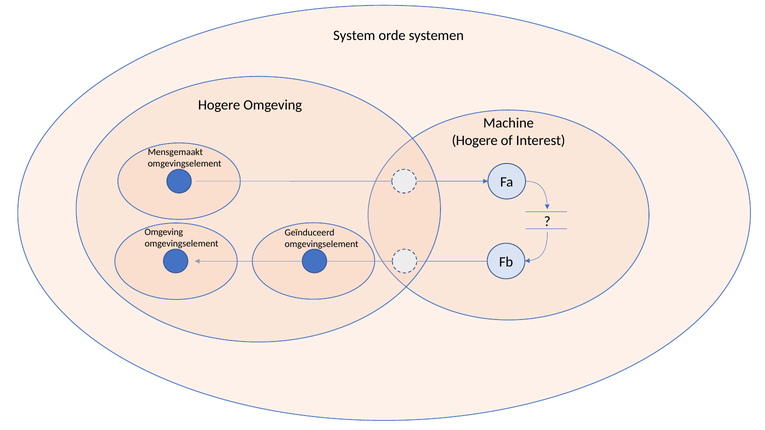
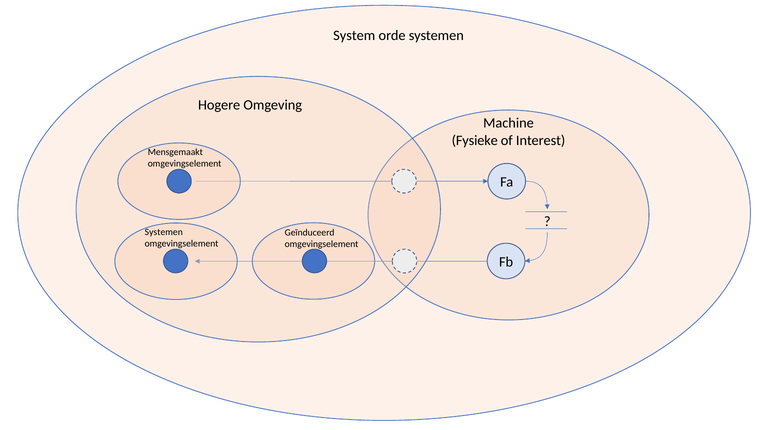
Hogere at (475, 140): Hogere -> Fysieke
Omgeving at (164, 232): Omgeving -> Systemen
